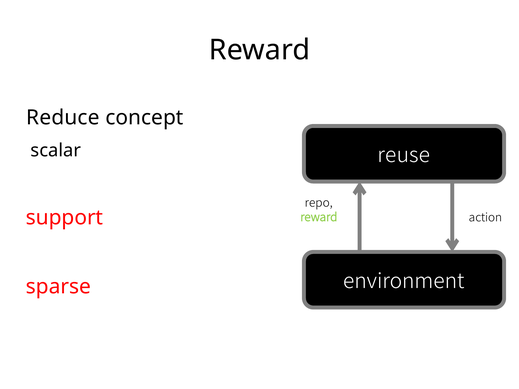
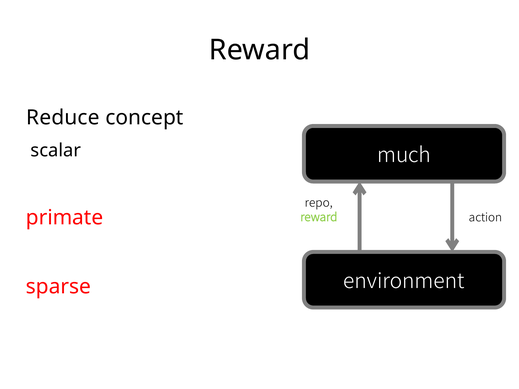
reuse: reuse -> much
support: support -> primate
